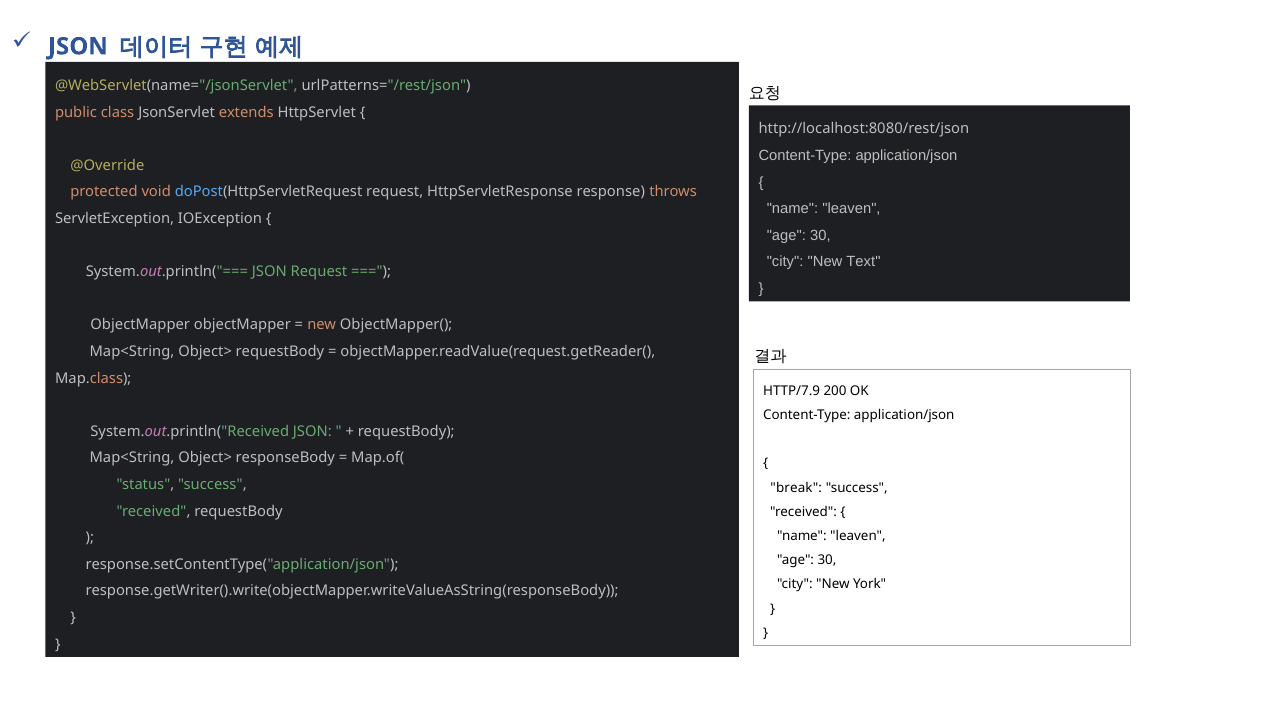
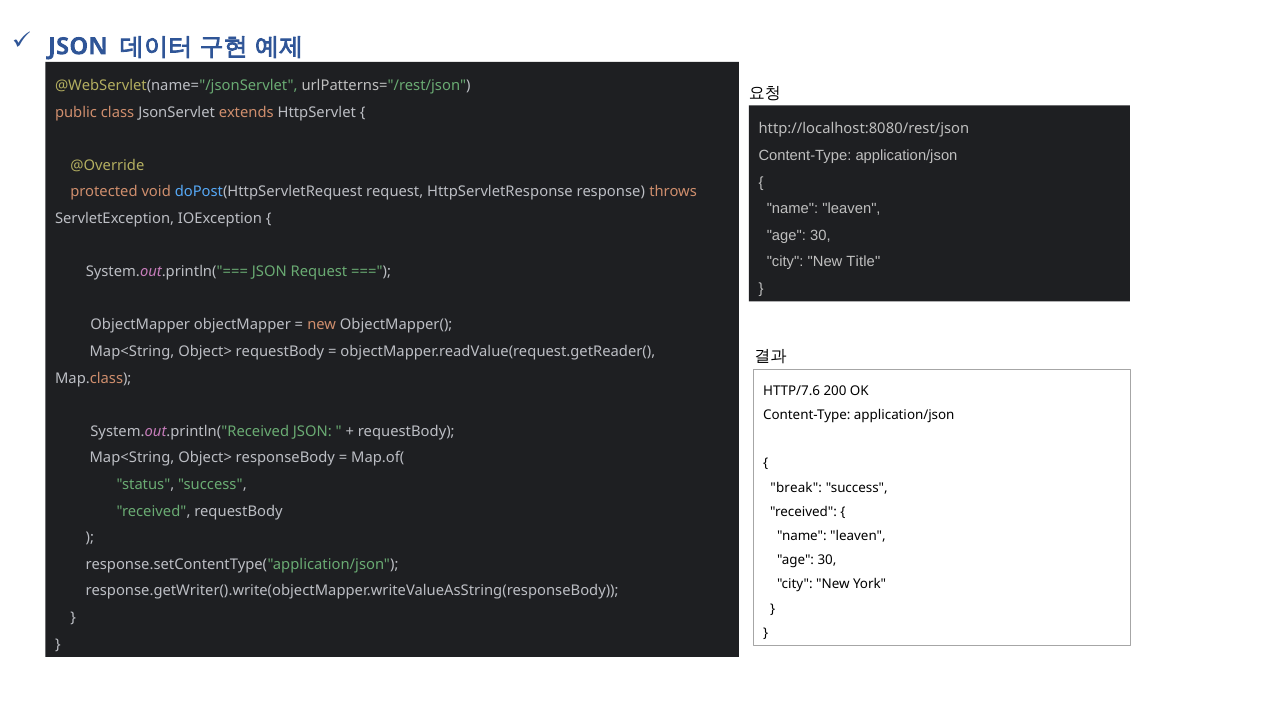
Text: Text -> Title
HTTP/7.9: HTTP/7.9 -> HTTP/7.6
